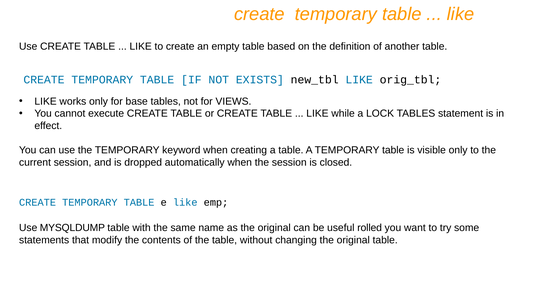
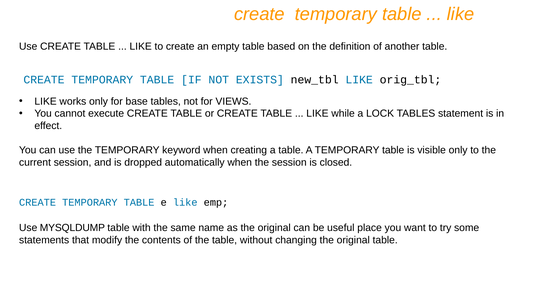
rolled: rolled -> place
